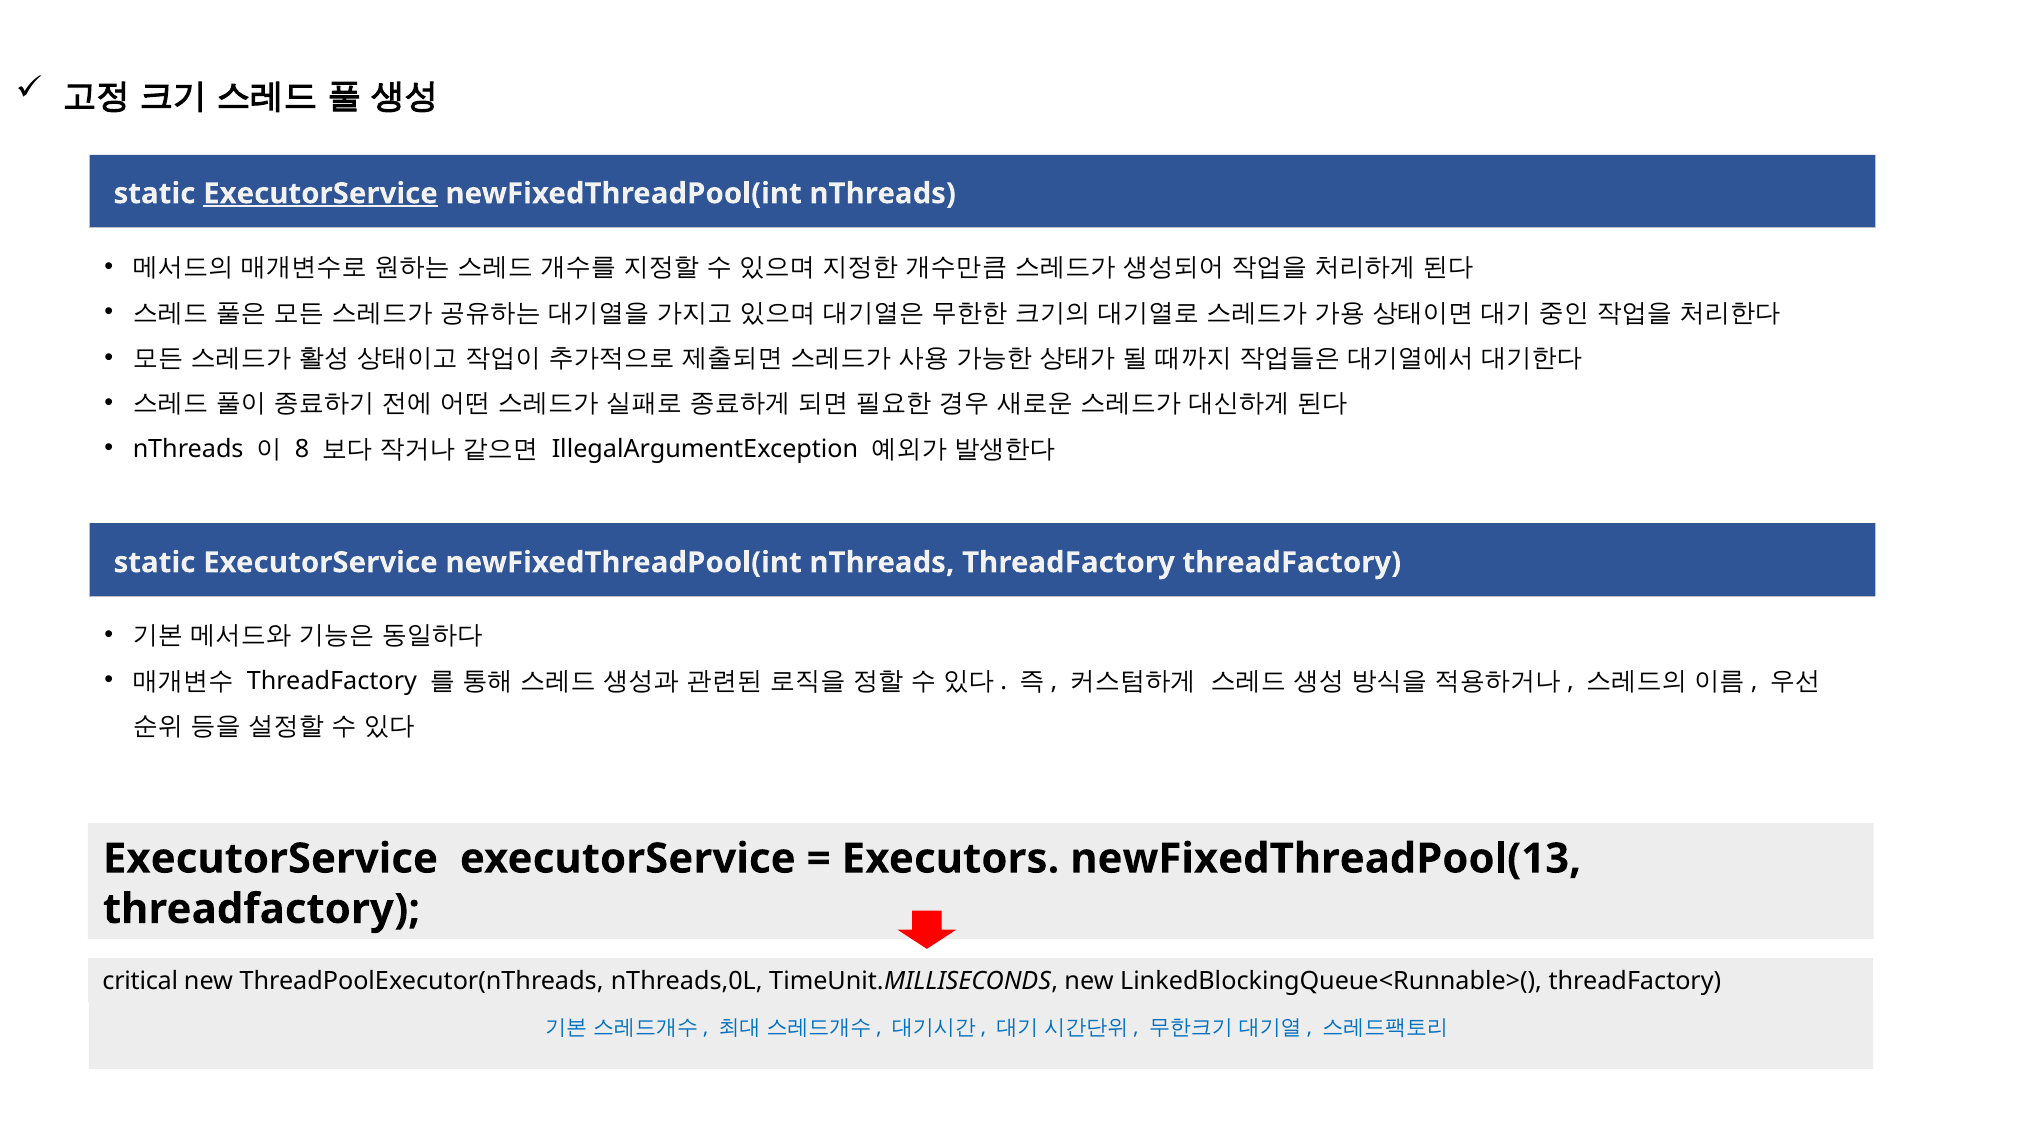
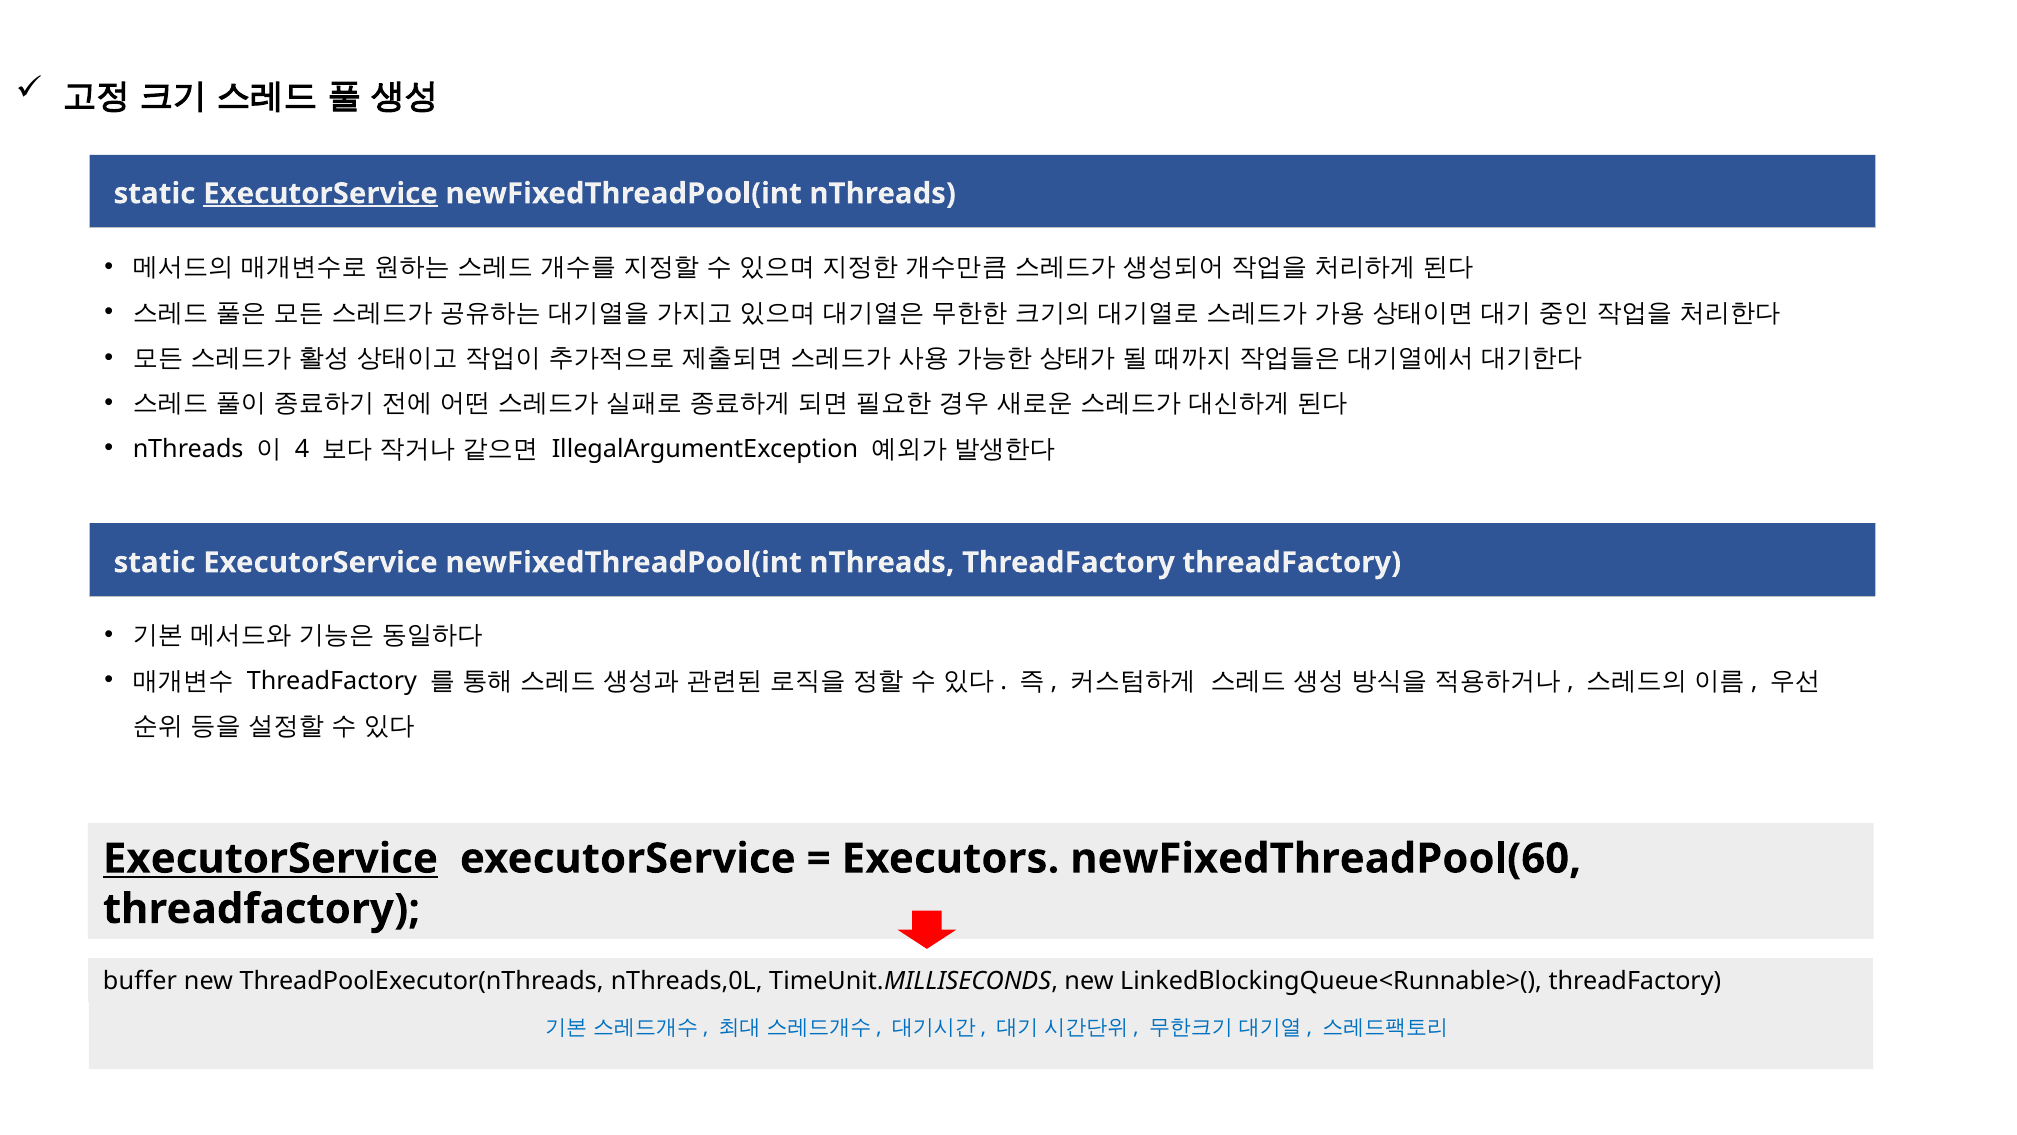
8: 8 -> 4
ExecutorService at (270, 858) underline: none -> present
newFixedThreadPool(13: newFixedThreadPool(13 -> newFixedThreadPool(60
critical: critical -> buffer
